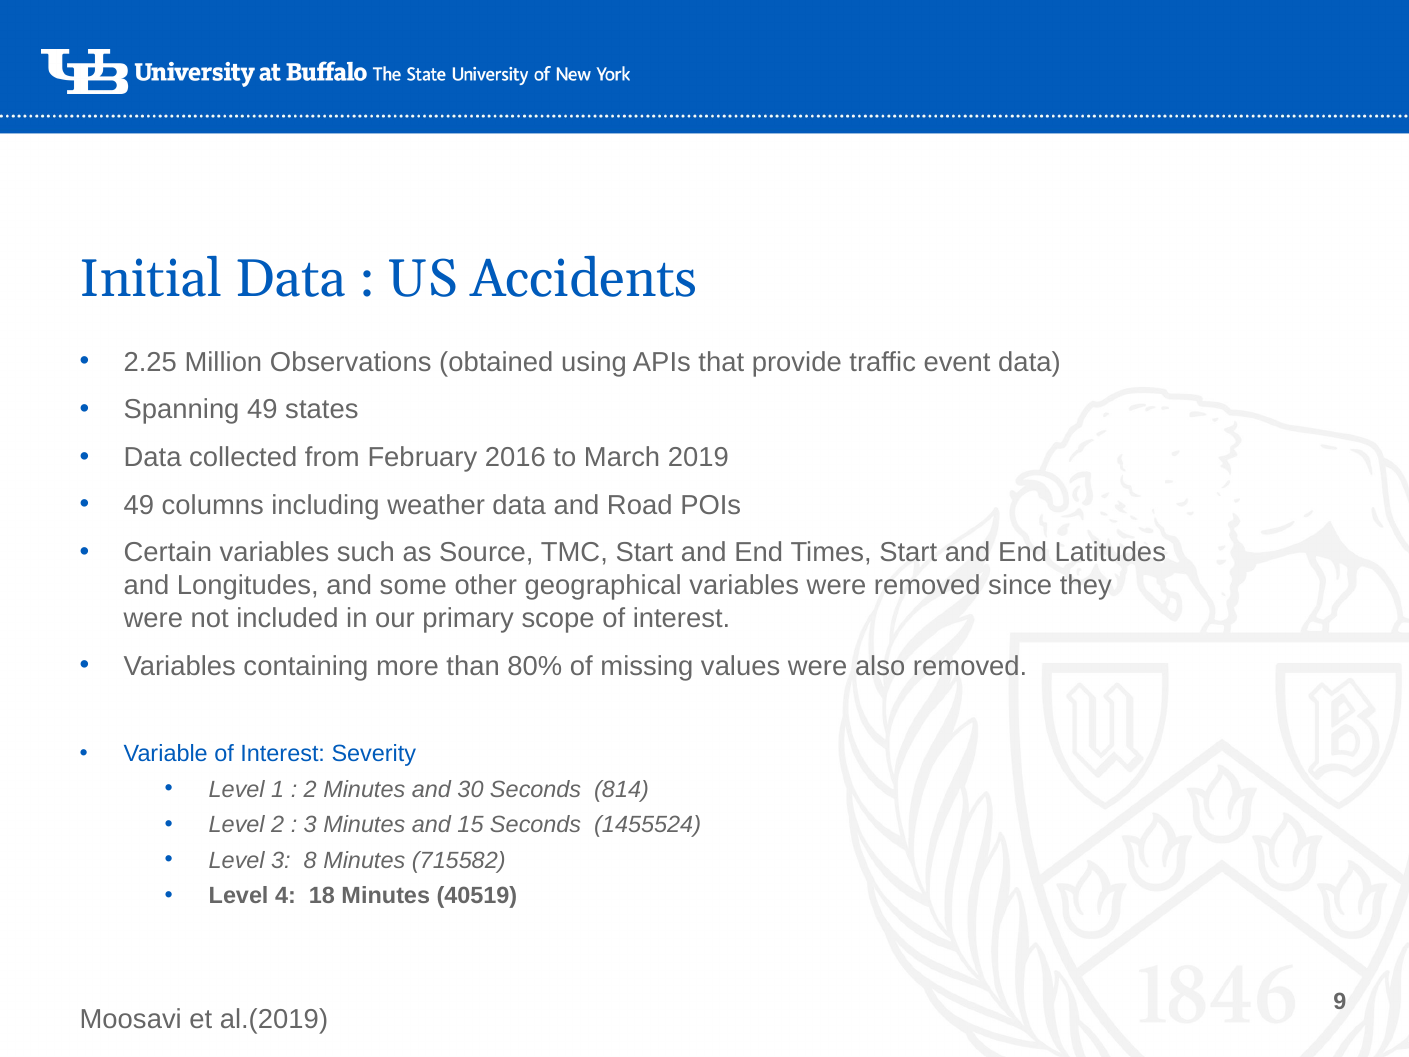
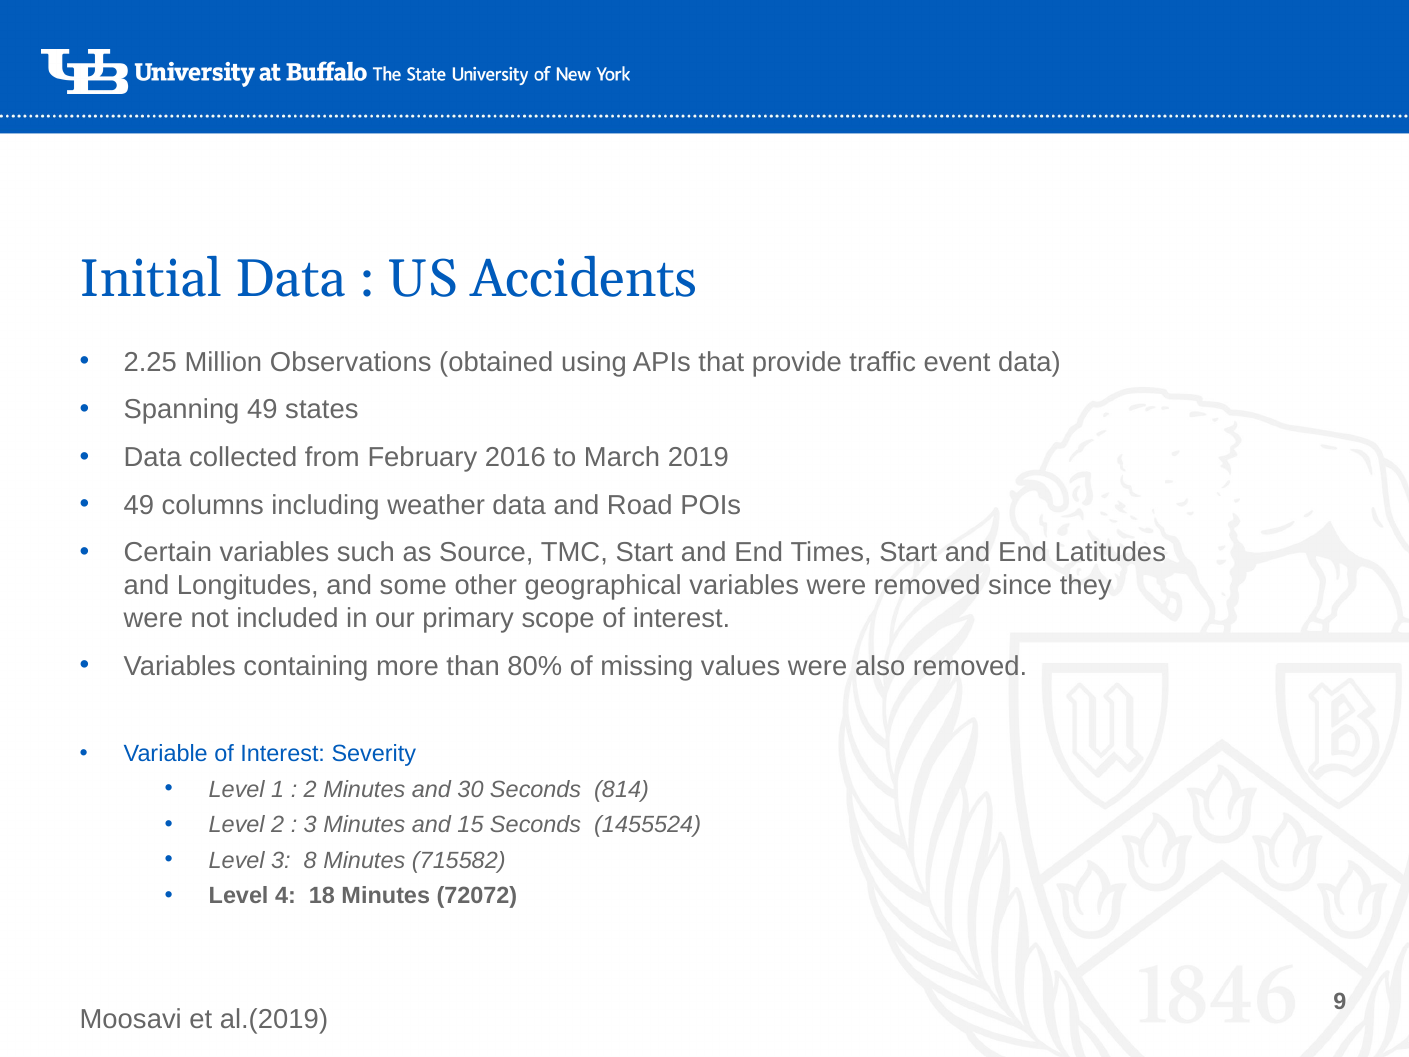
40519: 40519 -> 72072
